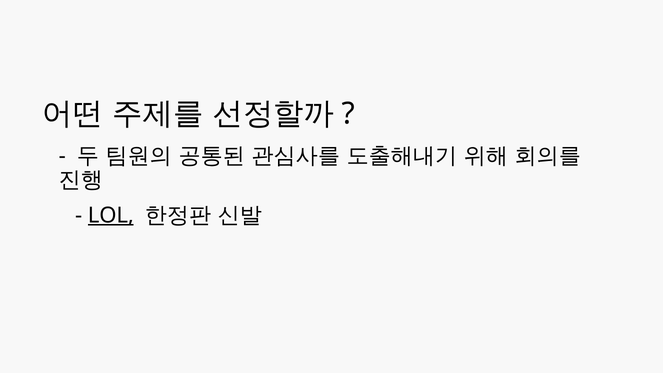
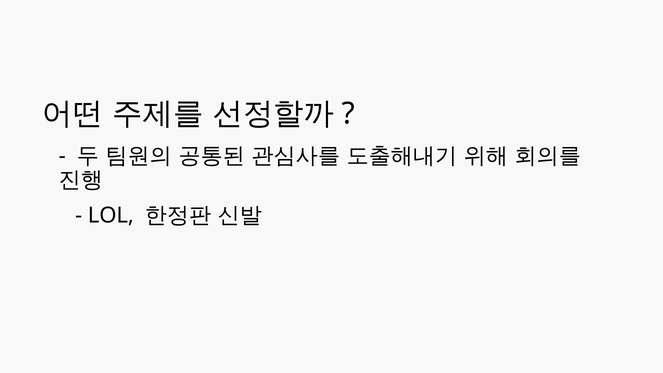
LOL underline: present -> none
